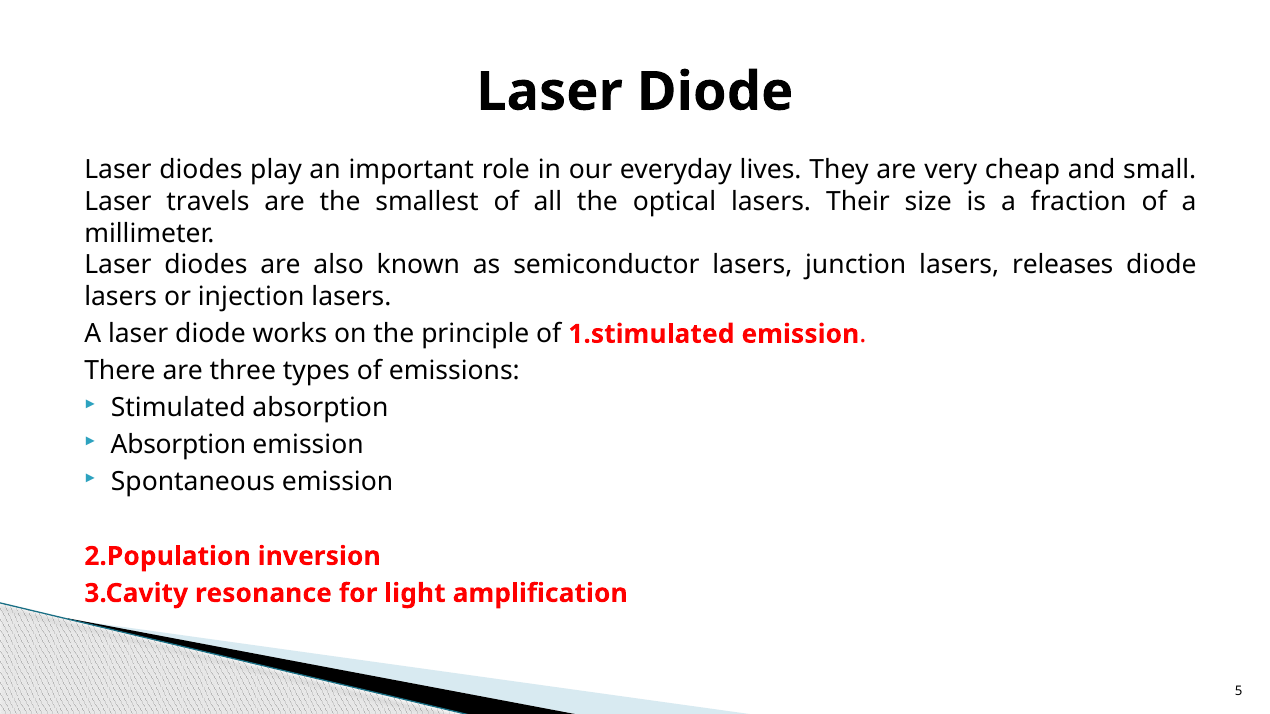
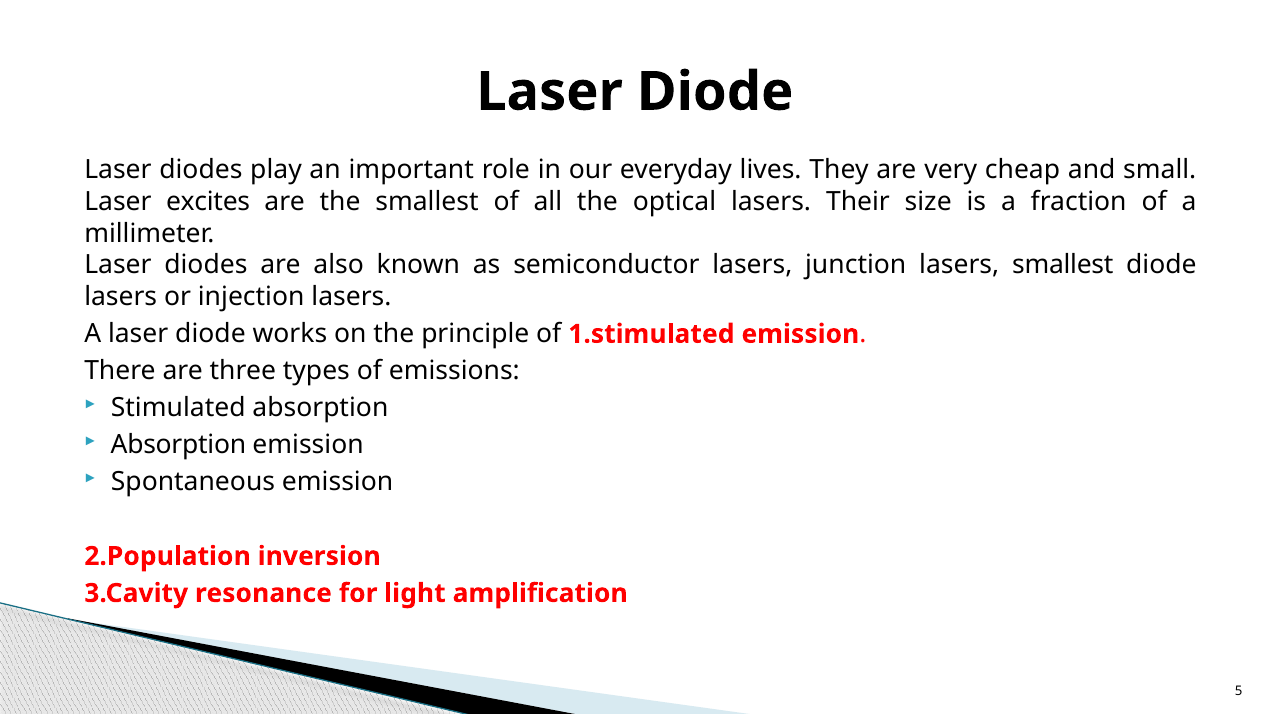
travels: travels -> excites
lasers releases: releases -> smallest
